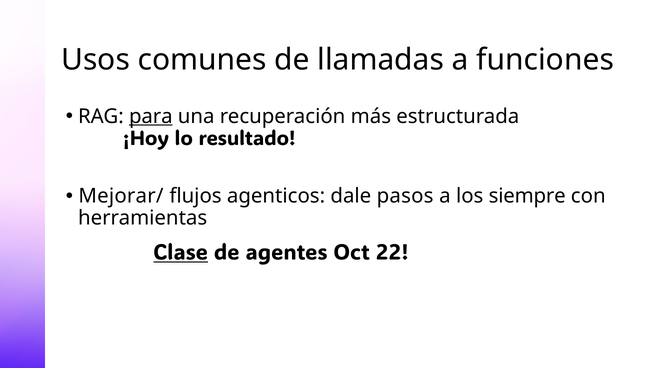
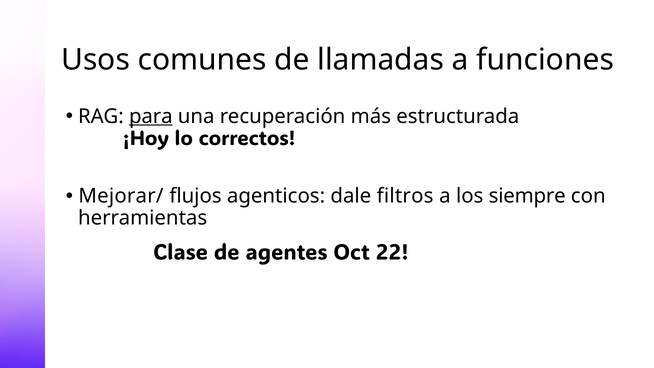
resultado: resultado -> correctos
pasos: pasos -> filtros
Clase underline: present -> none
